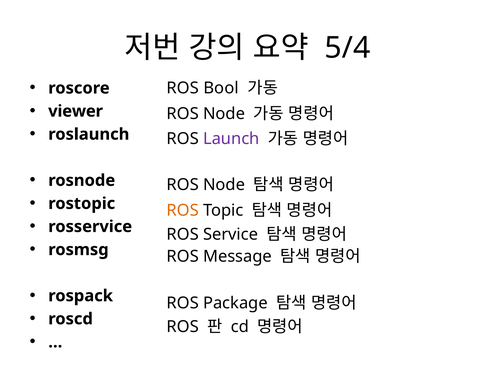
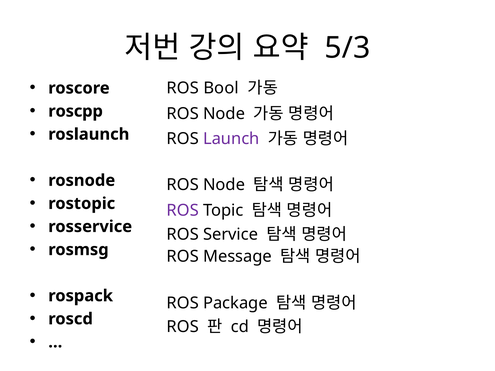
5/4: 5/4 -> 5/3
viewer: viewer -> roscpp
ROS at (183, 211) colour: orange -> purple
